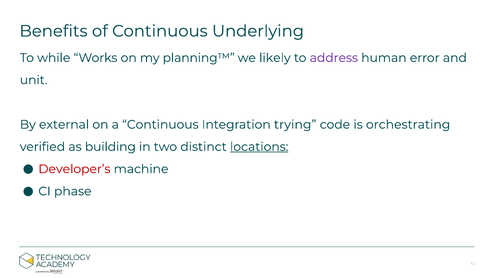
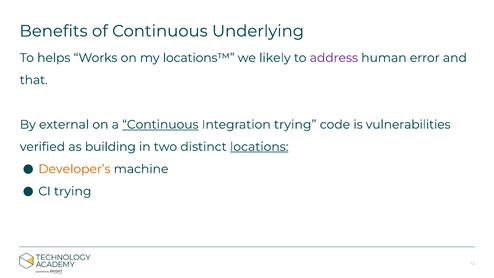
while: while -> helps
planning™: planning™ -> locations™
unit: unit -> that
Continuous at (160, 125) underline: none -> present
orchestrating: orchestrating -> vulnerabilities
Developer’s colour: red -> orange
CI phase: phase -> trying
